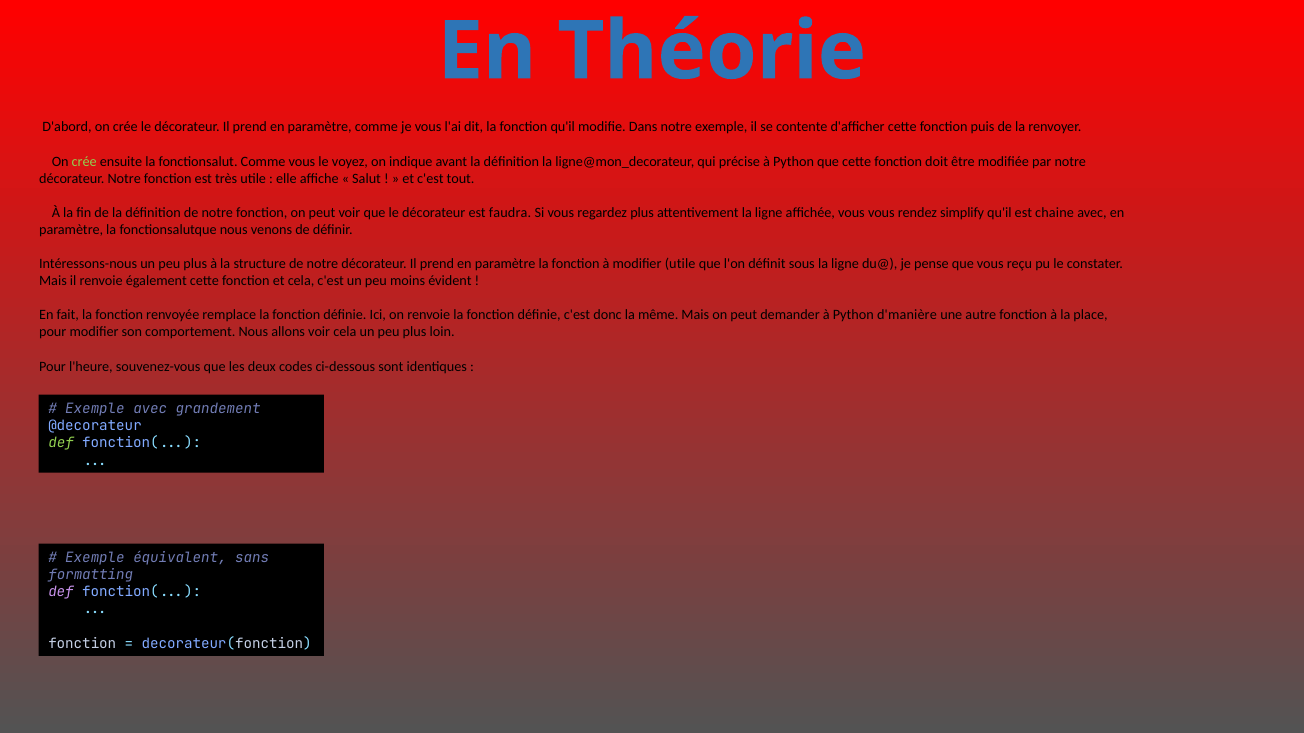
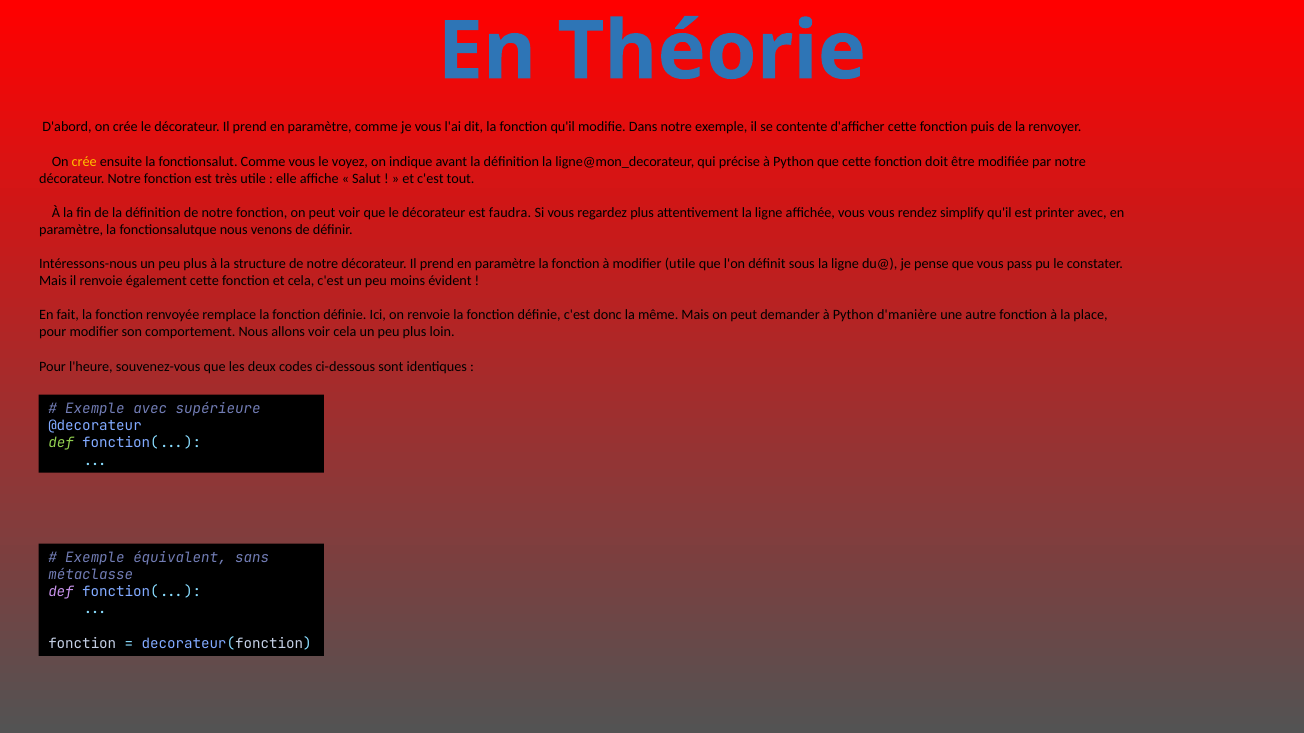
crée at (84, 161) colour: light green -> yellow
chaine: chaine -> printer
reçu: reçu -> pass
grandement: grandement -> supérieure
formatting: formatting -> métaclasse
